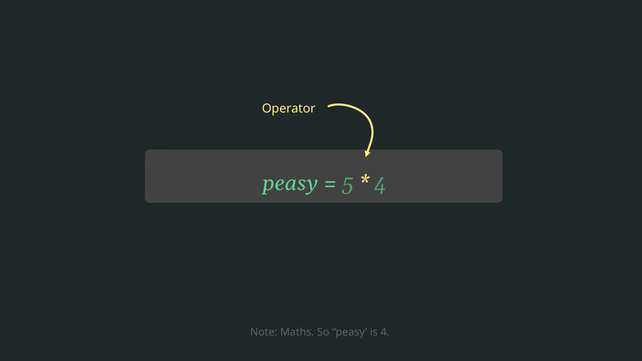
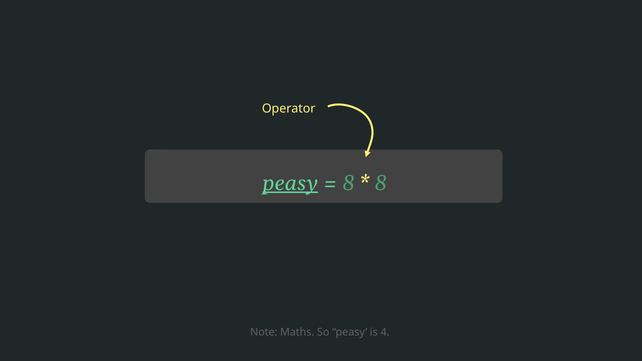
peasy at (290, 183) underline: none -> present
5 at (348, 183): 5 -> 8
4 at (381, 183): 4 -> 8
